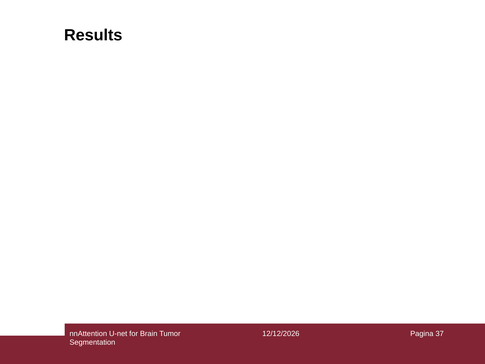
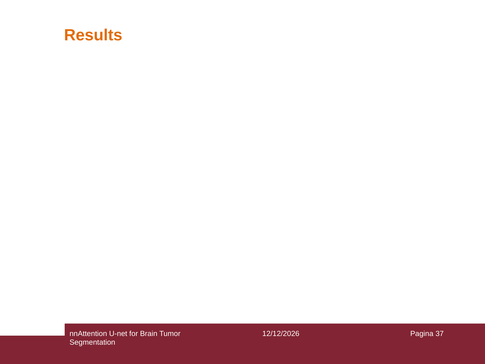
Results colour: black -> orange
